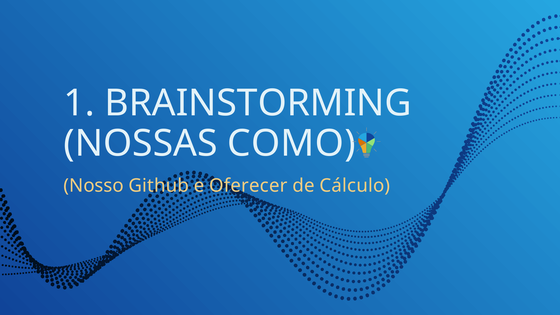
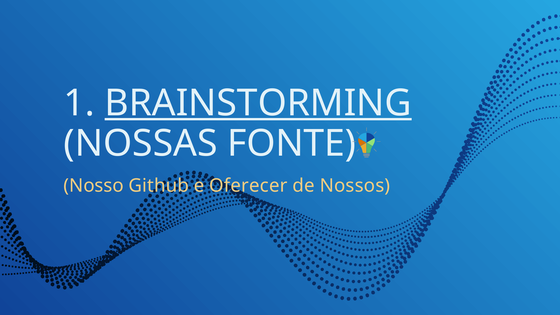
BRAINSTORMING underline: none -> present
COMO: COMO -> FONTE
Cálculo: Cálculo -> Nossos
